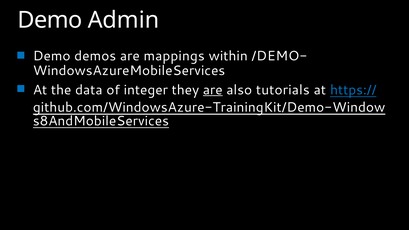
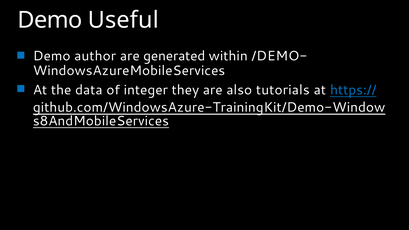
Admin: Admin -> Useful
demos: demos -> author
mappings: mappings -> generated
are at (213, 90) underline: present -> none
